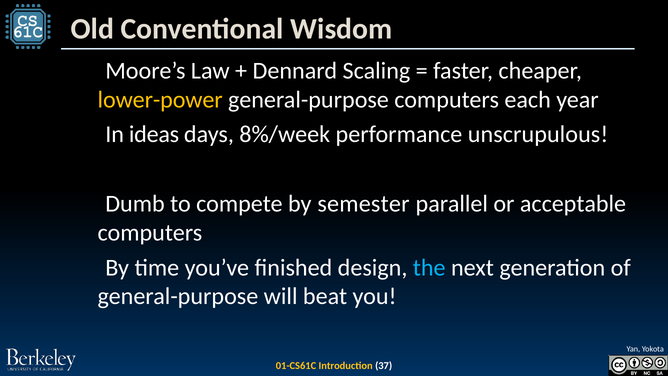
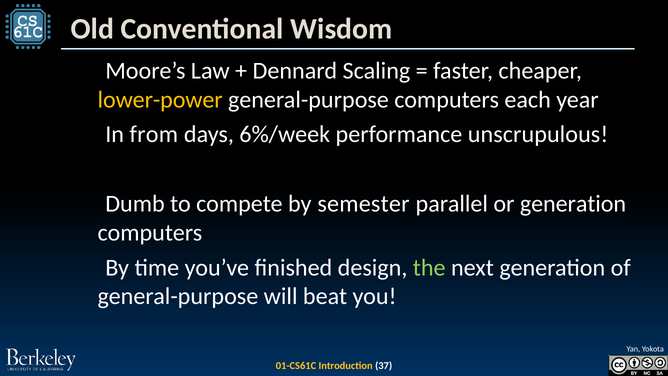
ideas: ideas -> from
8%/week: 8%/week -> 6%/week
or acceptable: acceptable -> generation
the colour: light blue -> light green
